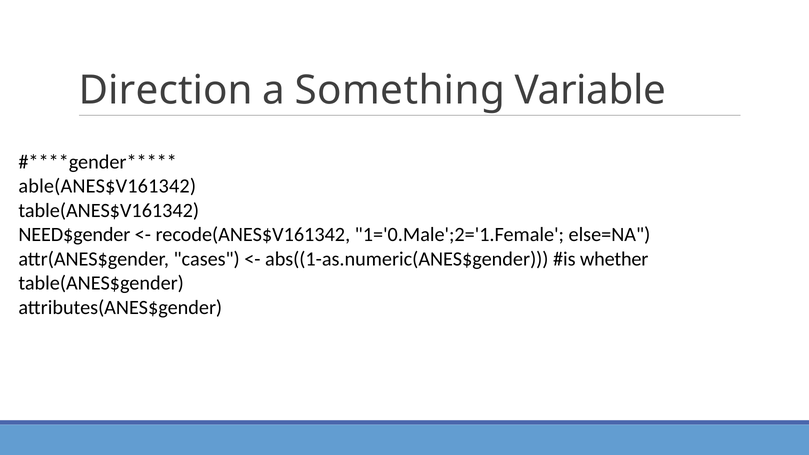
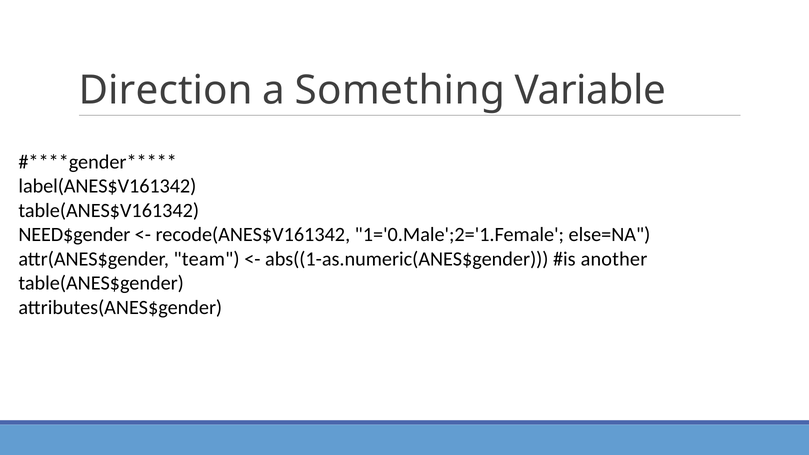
able(ANES$V161342: able(ANES$V161342 -> label(ANES$V161342
cases: cases -> team
whether: whether -> another
